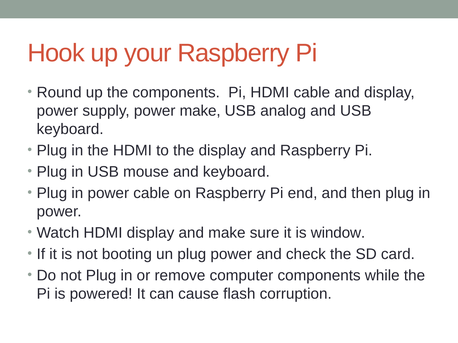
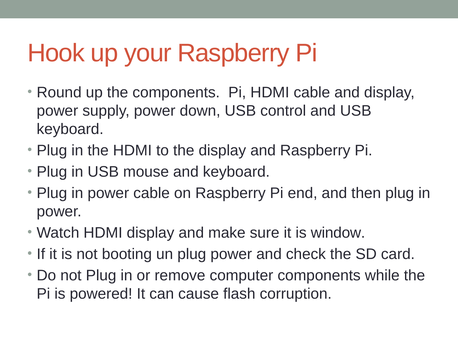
power make: make -> down
analog: analog -> control
